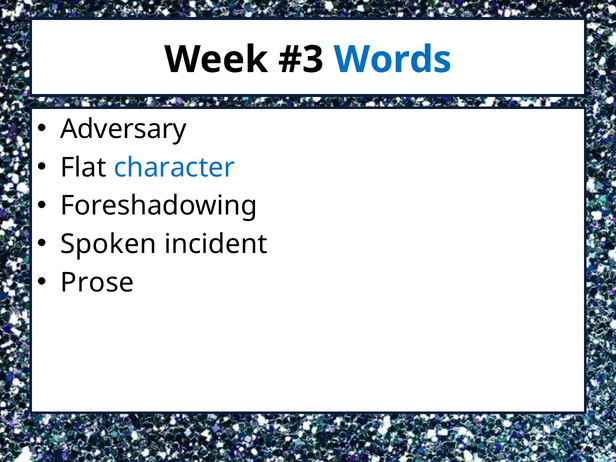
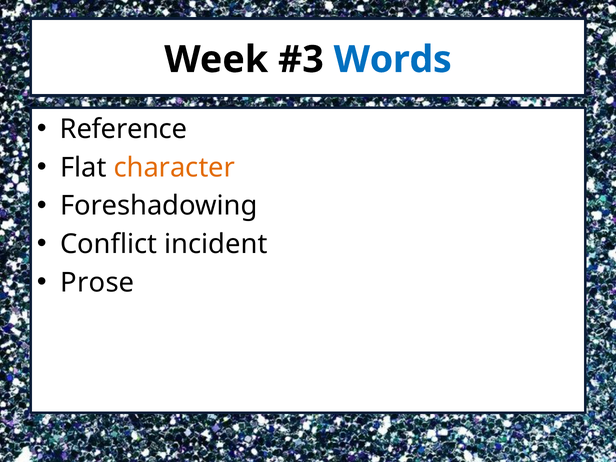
Adversary: Adversary -> Reference
character colour: blue -> orange
Spoken: Spoken -> Conflict
